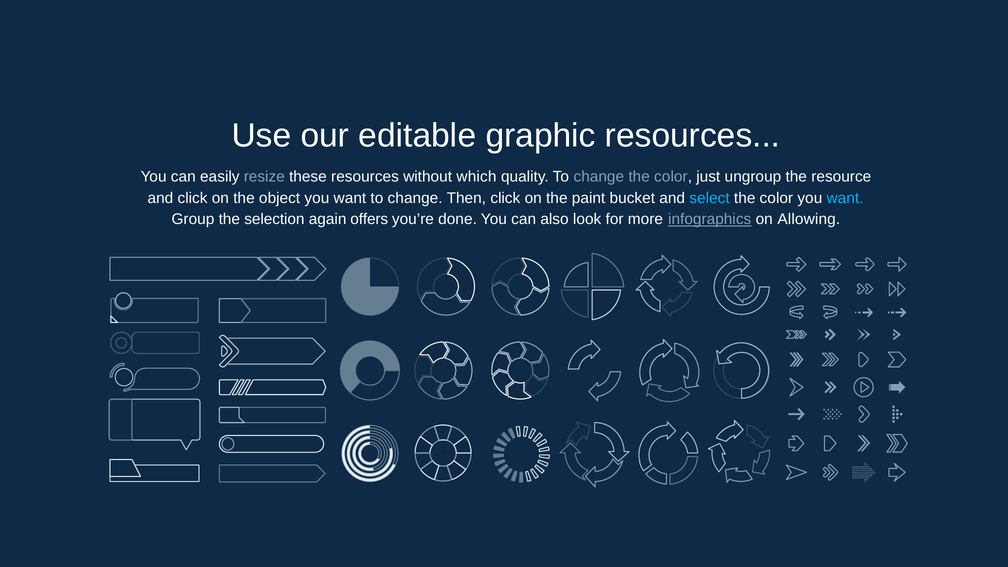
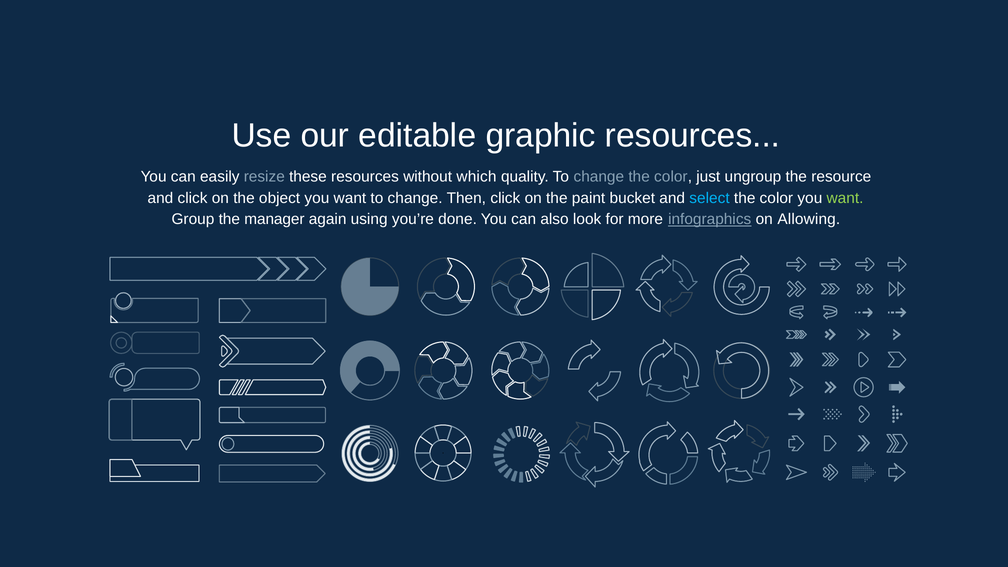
want at (845, 198) colour: light blue -> light green
selection: selection -> manager
offers: offers -> using
